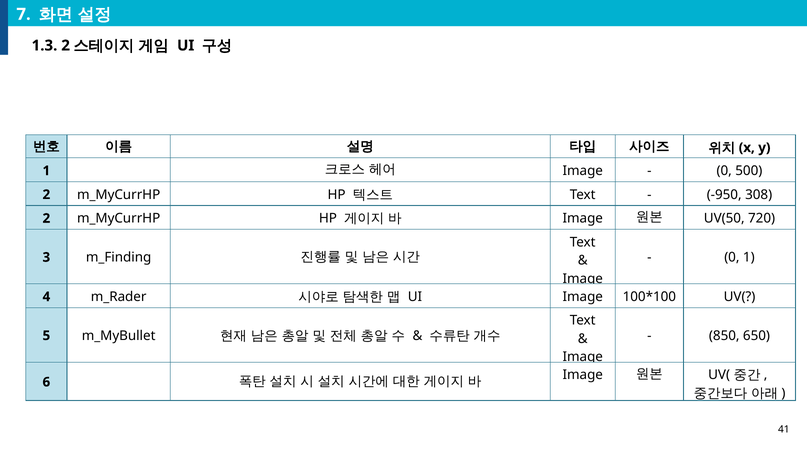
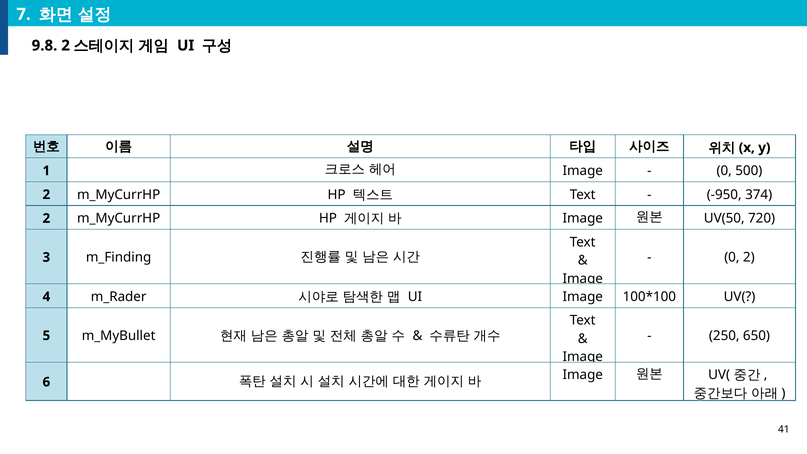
1.3: 1.3 -> 9.8
308: 308 -> 374
0 1: 1 -> 2
850: 850 -> 250
